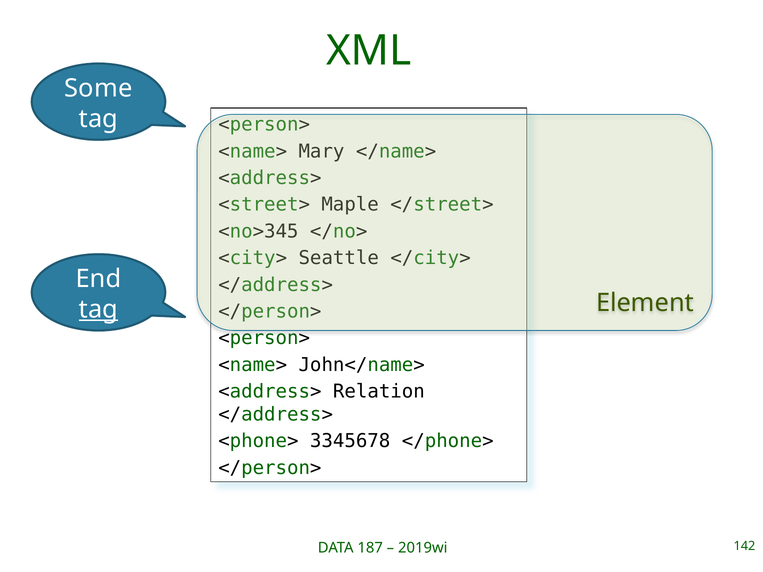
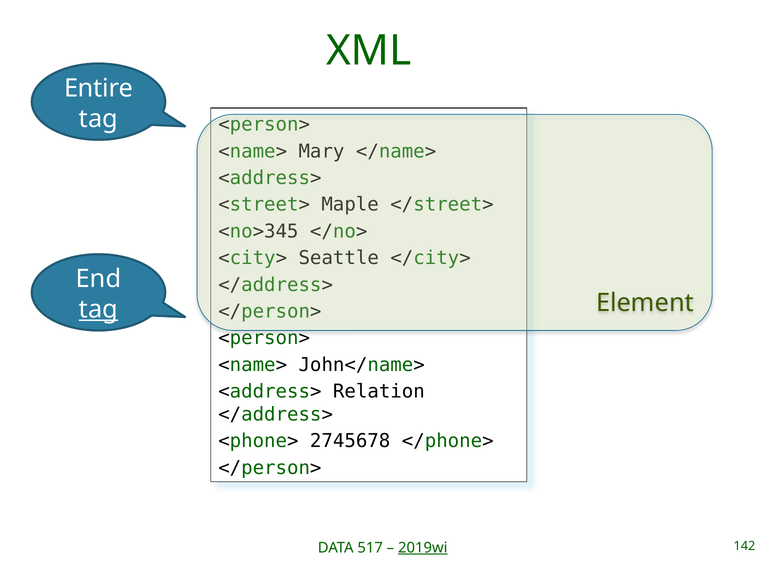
Some: Some -> Entire
3345678: 3345678 -> 2745678
187: 187 -> 517
2019wi underline: none -> present
